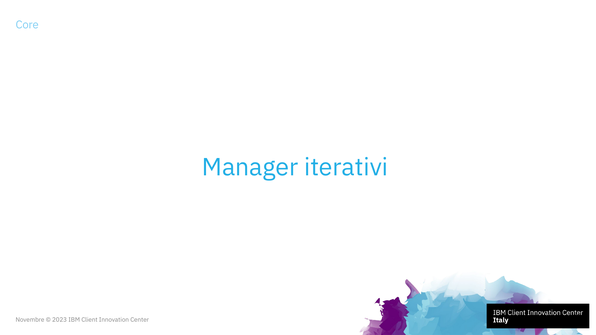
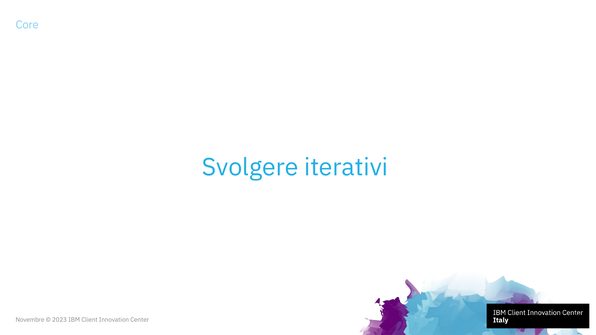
Manager: Manager -> Svolgere
